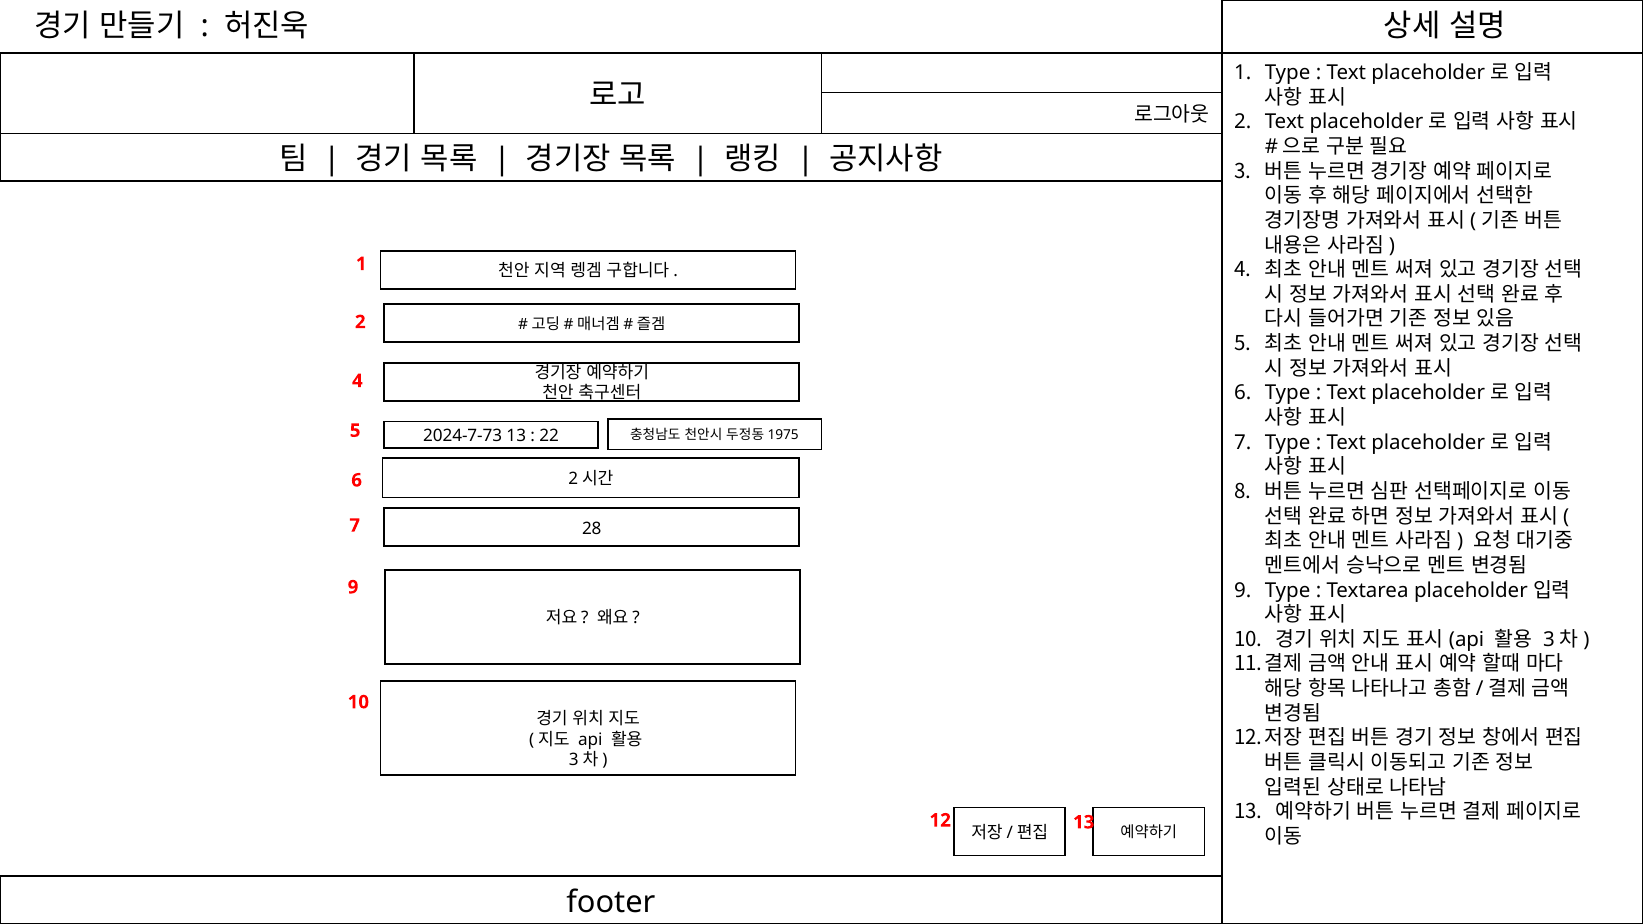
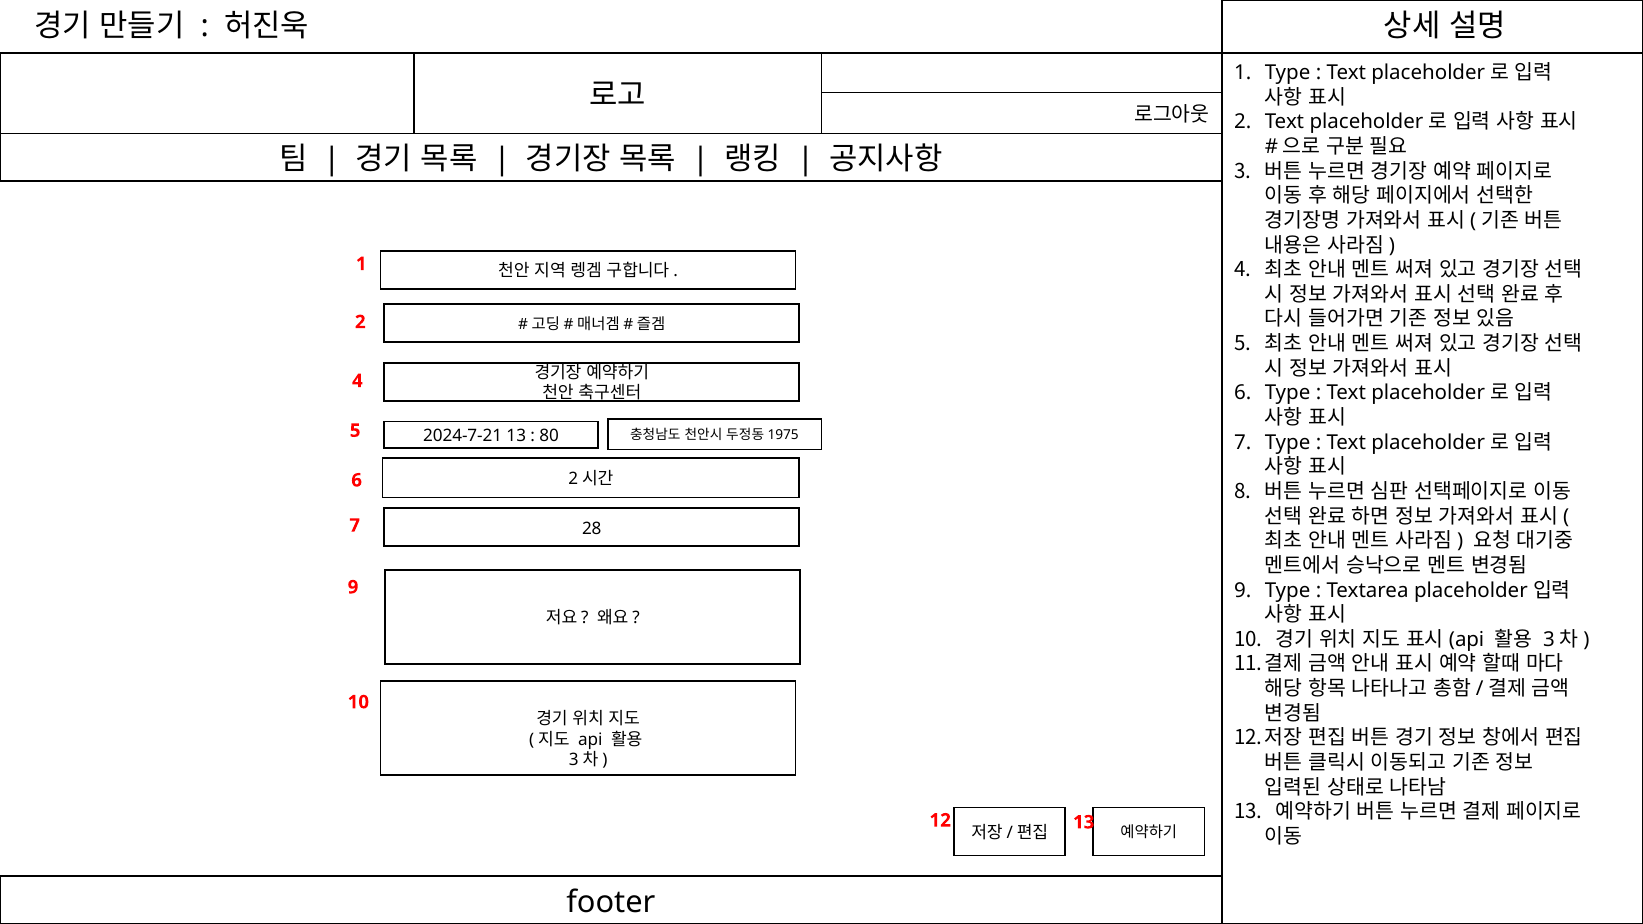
2024-7-73: 2024-7-73 -> 2024-7-21
22: 22 -> 80
